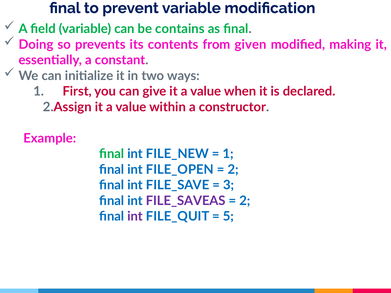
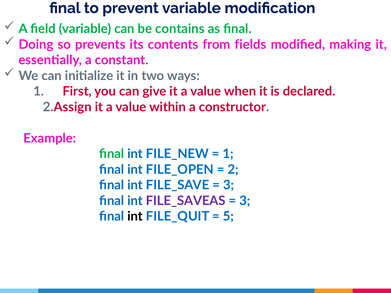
given: given -> fields
2 at (245, 201): 2 -> 3
int at (135, 217) colour: purple -> black
